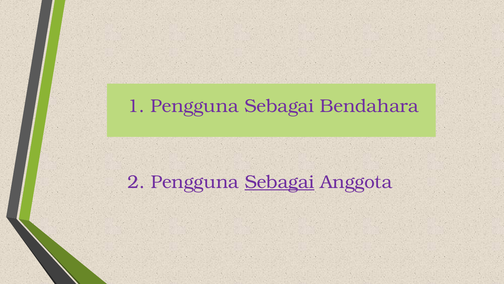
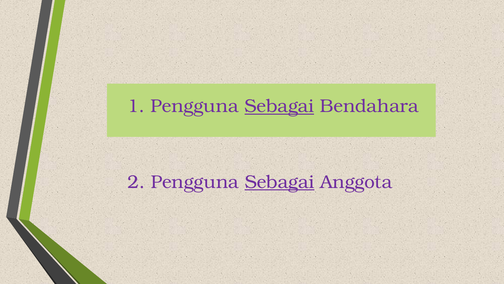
Sebagai at (279, 106) underline: none -> present
